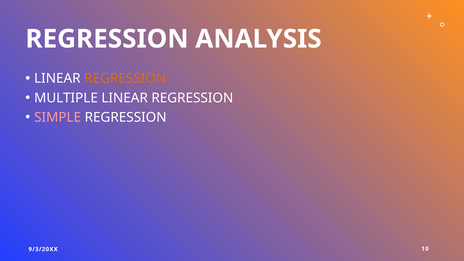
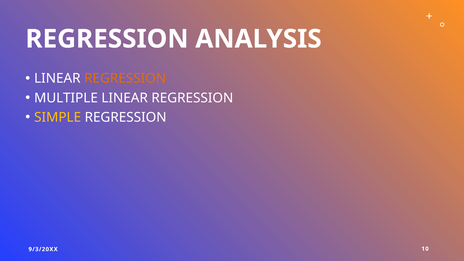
SIMPLE colour: pink -> yellow
